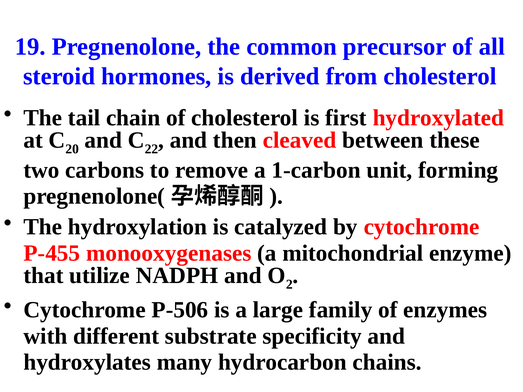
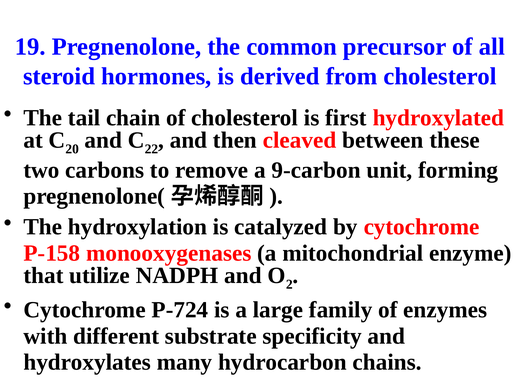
1-carbon: 1-carbon -> 9-carbon
P-455: P-455 -> P-158
P-506: P-506 -> P-724
